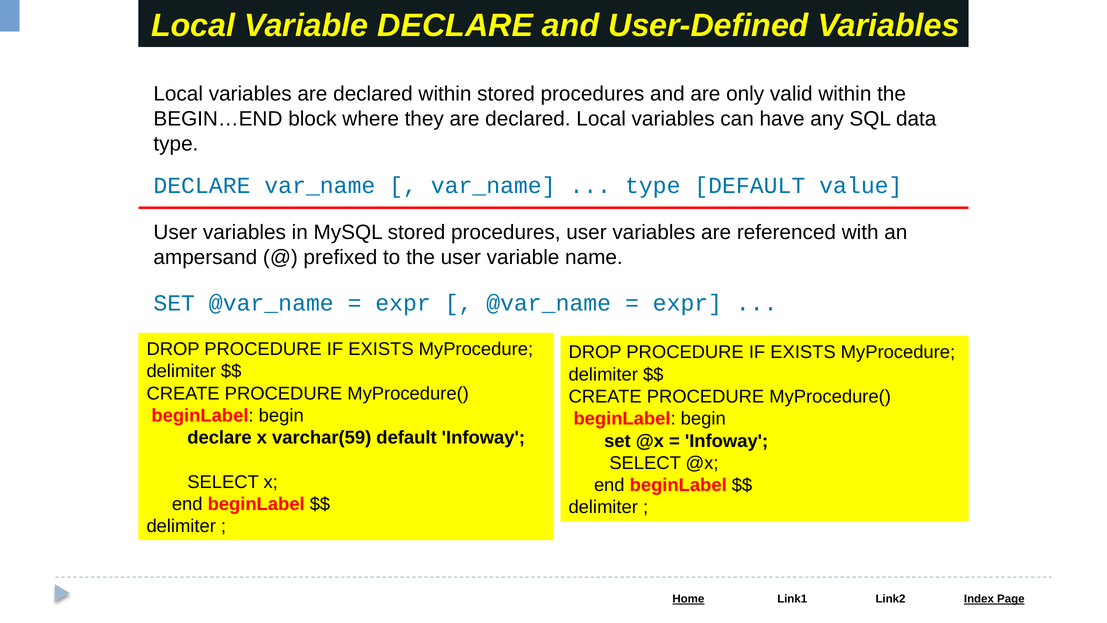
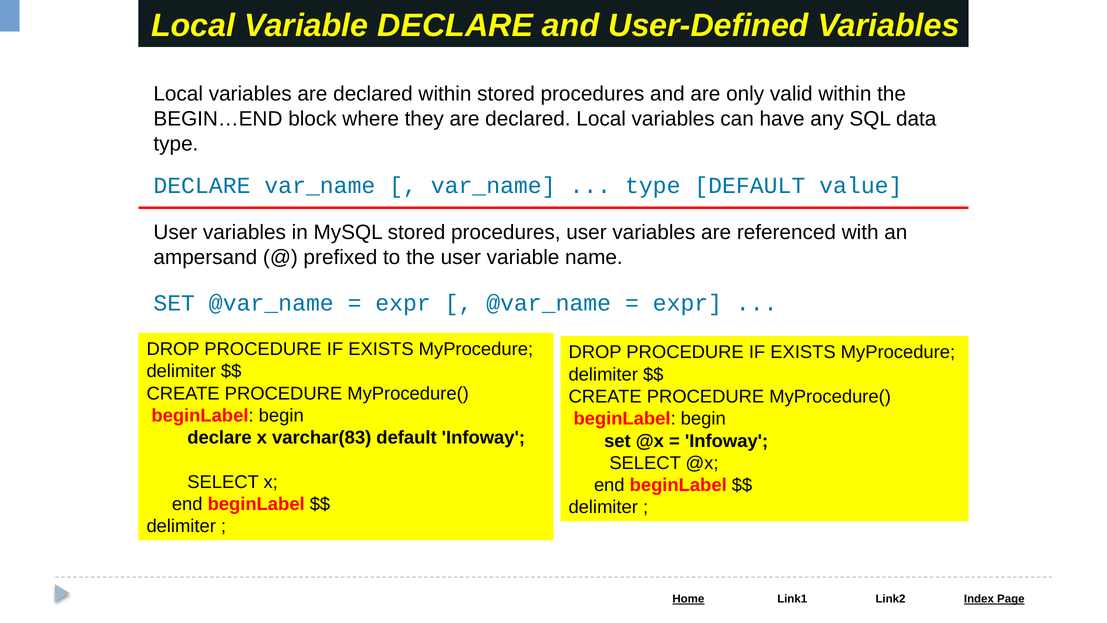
varchar(59: varchar(59 -> varchar(83
